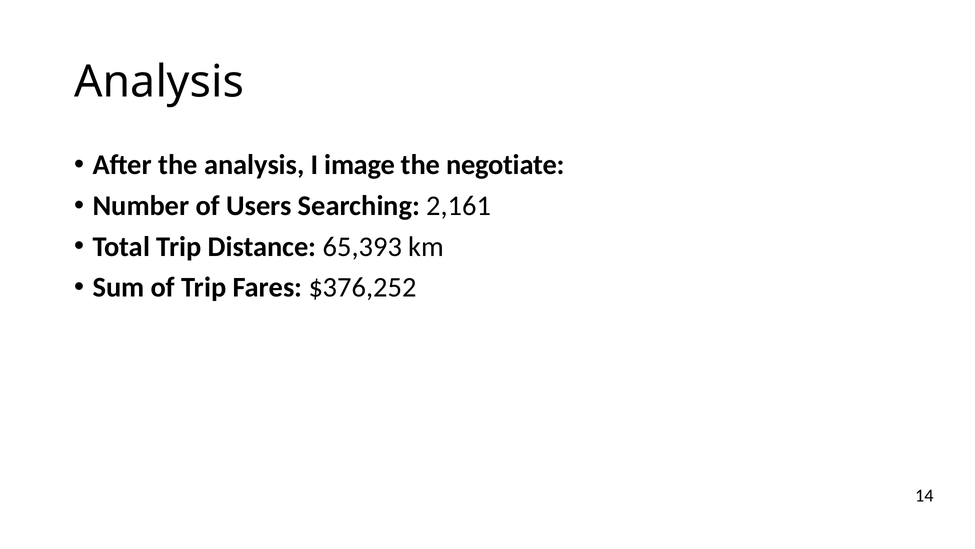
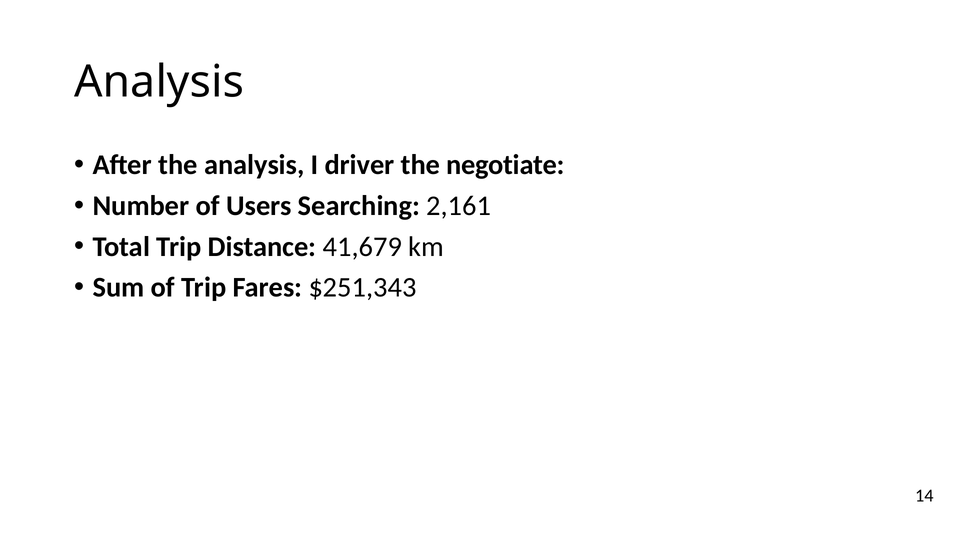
image: image -> driver
65,393: 65,393 -> 41,679
$376,252: $376,252 -> $251,343
